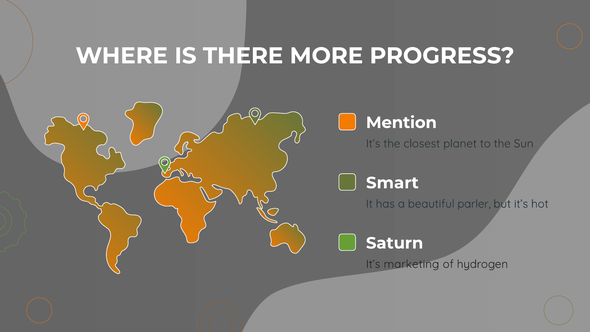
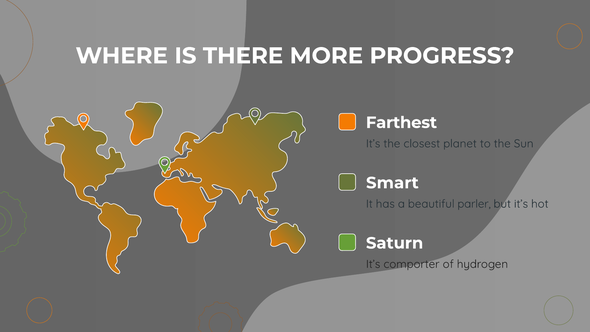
Mention: Mention -> Farthest
marketing: marketing -> comporter
